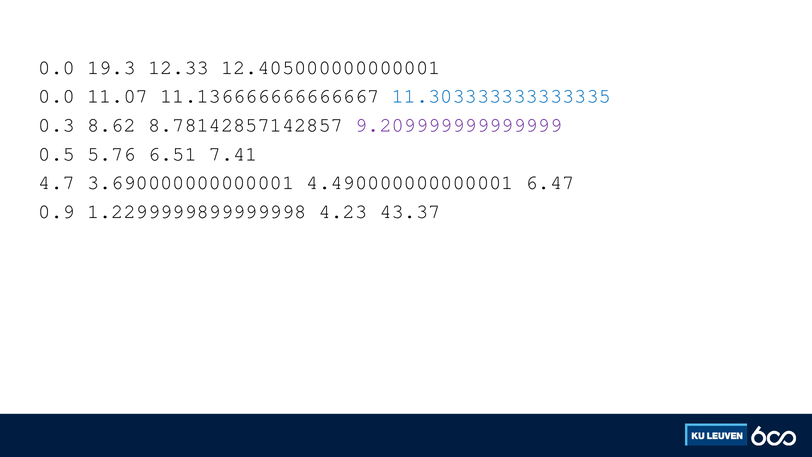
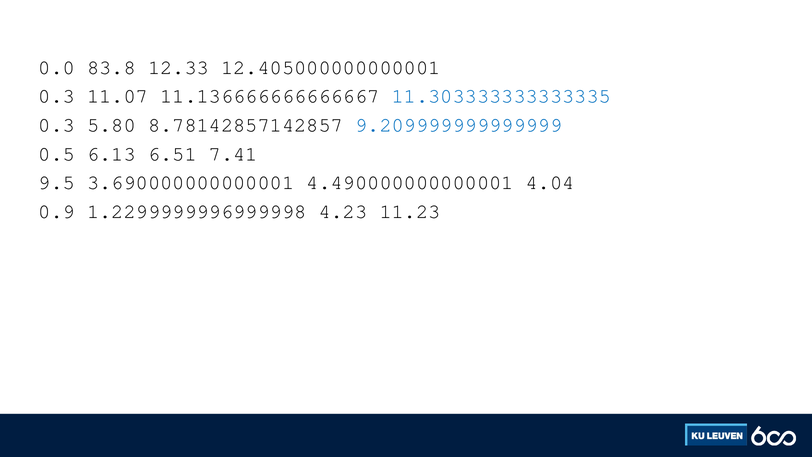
19.3: 19.3 -> 83.8
0.0 at (57, 96): 0.0 -> 0.3
8.62: 8.62 -> 5.80
9.209999999999999 colour: purple -> blue
5.76: 5.76 -> 6.13
4.7: 4.7 -> 9.5
6.47: 6.47 -> 4.04
1.2299999899999998: 1.2299999899999998 -> 1.2299999996999998
43.37: 43.37 -> 11.23
